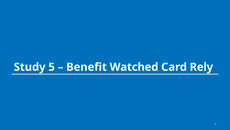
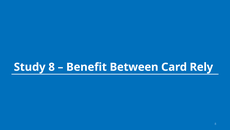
Study 5: 5 -> 8
Watched: Watched -> Between
